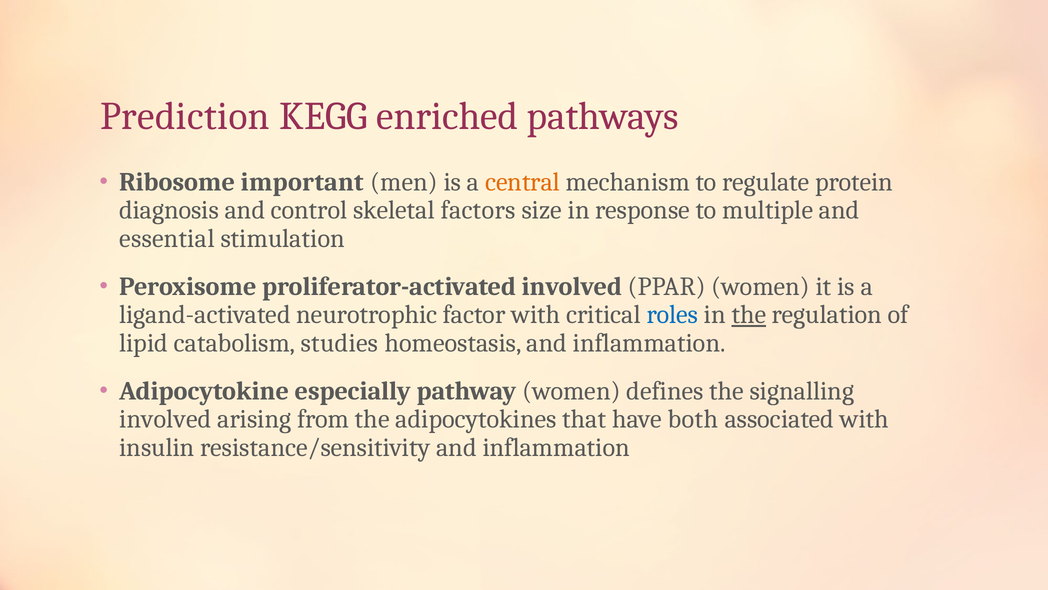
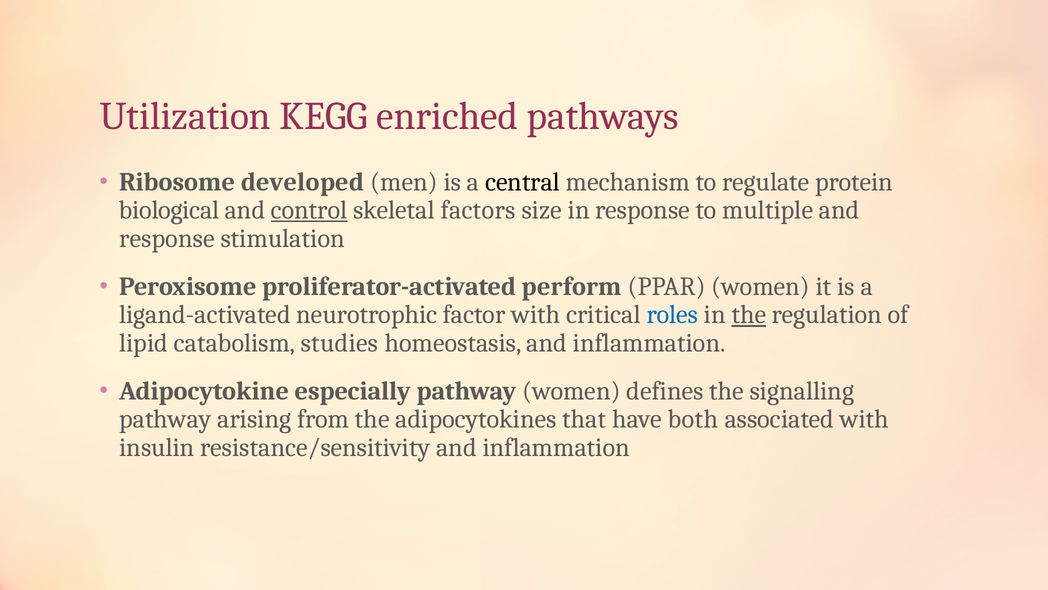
Prediction: Prediction -> Utilization
important: important -> developed
central colour: orange -> black
diagnosis: diagnosis -> biological
control underline: none -> present
essential at (167, 238): essential -> response
proliferator-activated involved: involved -> perform
involved at (165, 419): involved -> pathway
